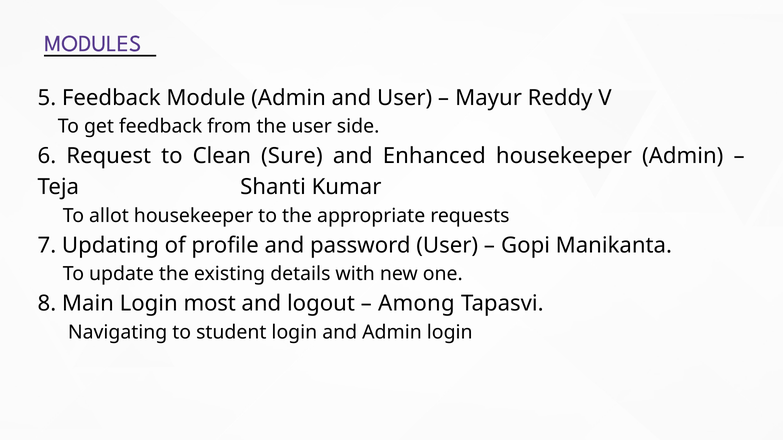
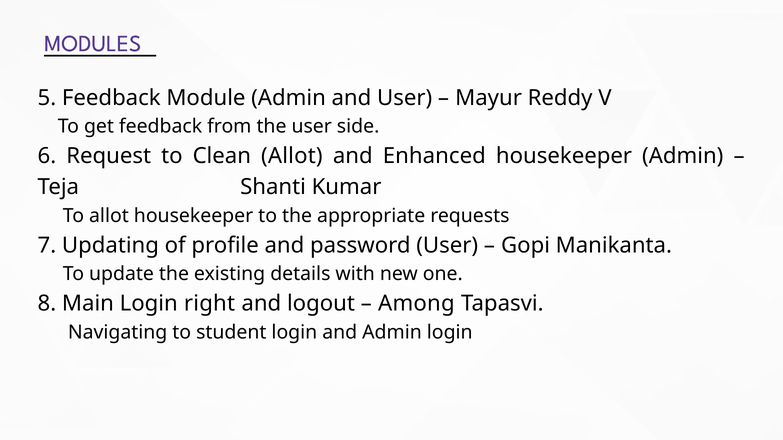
Clean Sure: Sure -> Allot
most: most -> right
